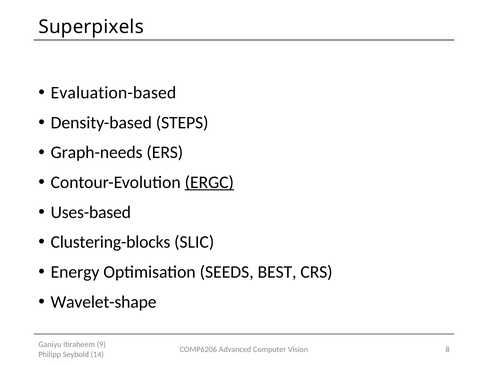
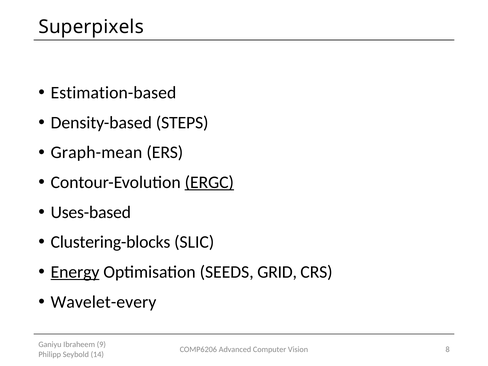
Evaluation-based: Evaluation-based -> Estimation-based
Graph-needs: Graph-needs -> Graph-mean
Energy underline: none -> present
BEST: BEST -> GRID
Wavelet-shape: Wavelet-shape -> Wavelet-every
